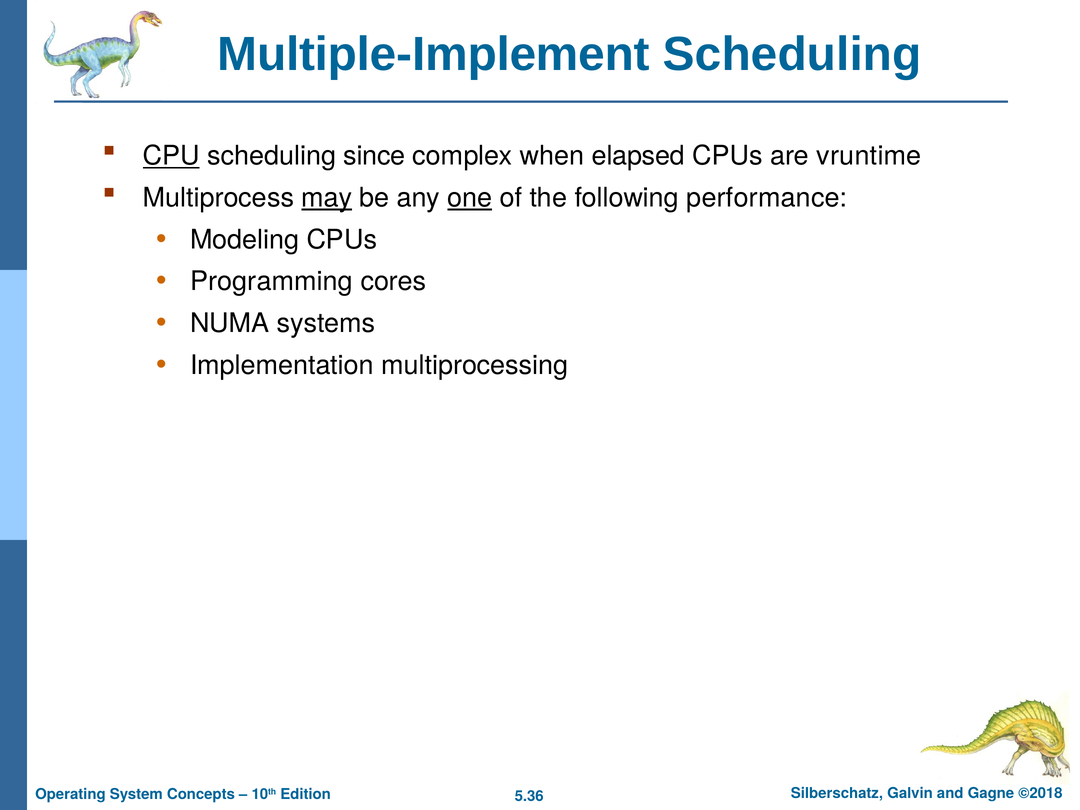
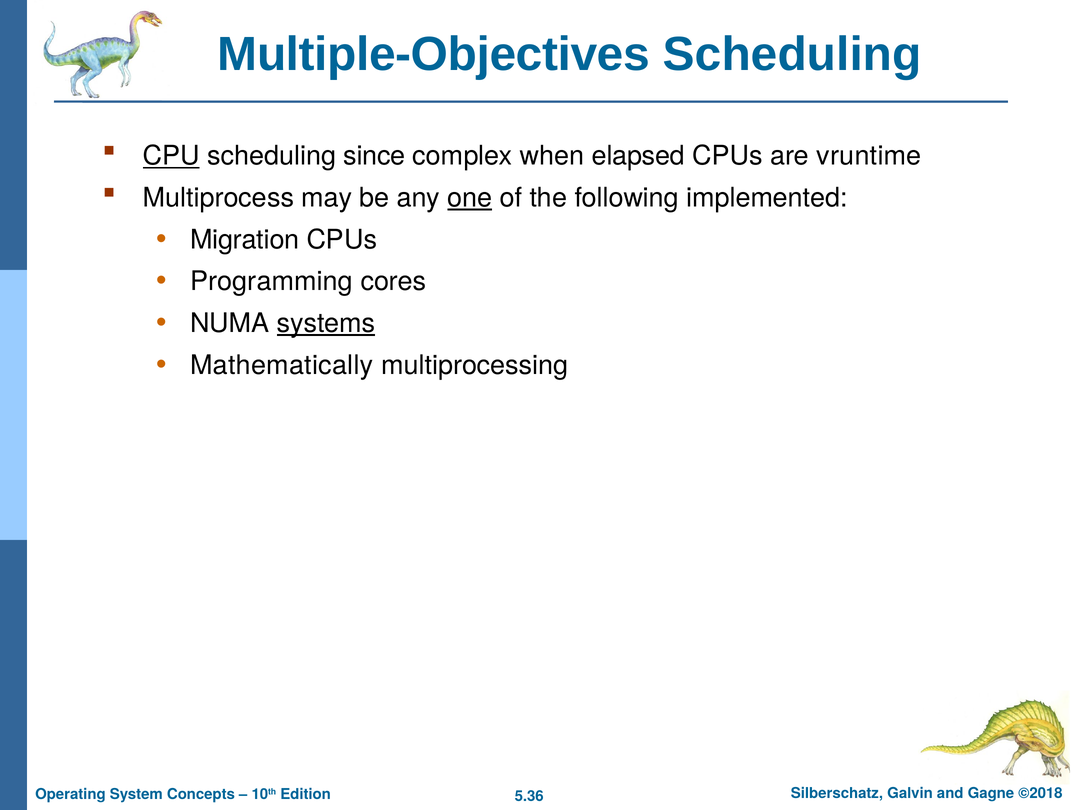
Multiple-Implement: Multiple-Implement -> Multiple-Objectives
may underline: present -> none
performance: performance -> implemented
Modeling: Modeling -> Migration
systems underline: none -> present
Implementation: Implementation -> Mathematically
